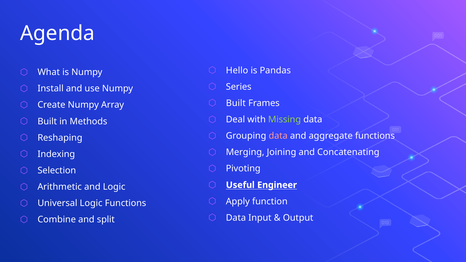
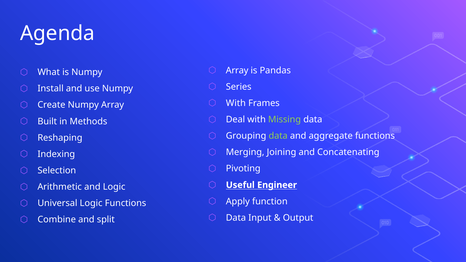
Hello at (237, 70): Hello -> Array
Built at (236, 103): Built -> With
data at (278, 136) colour: pink -> light green
